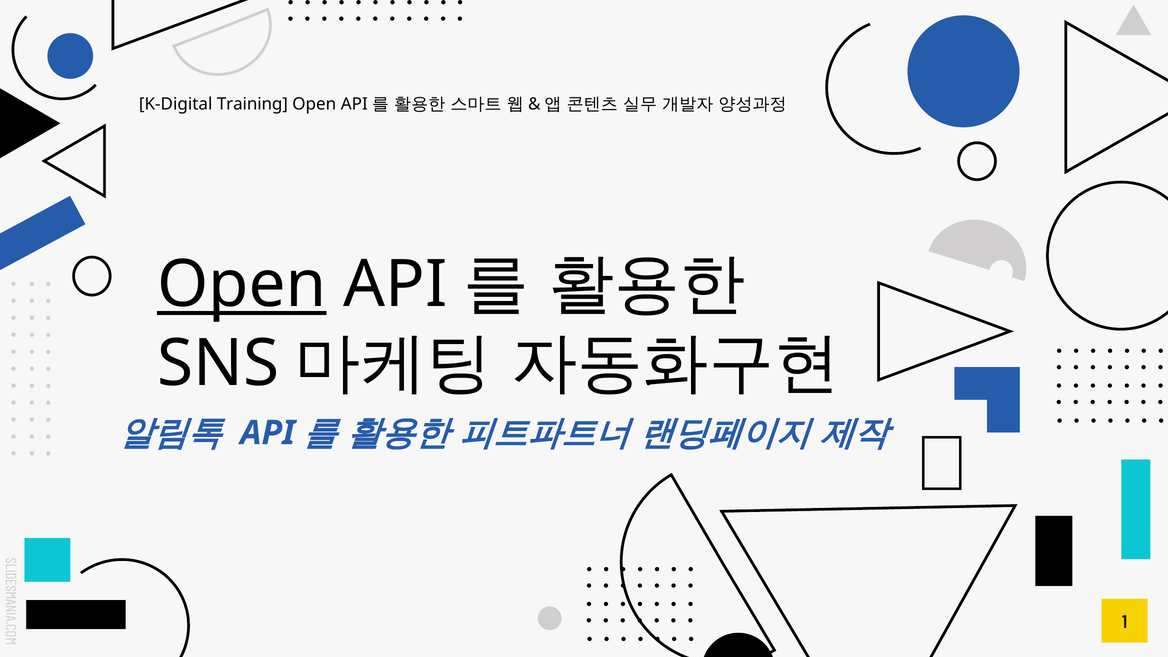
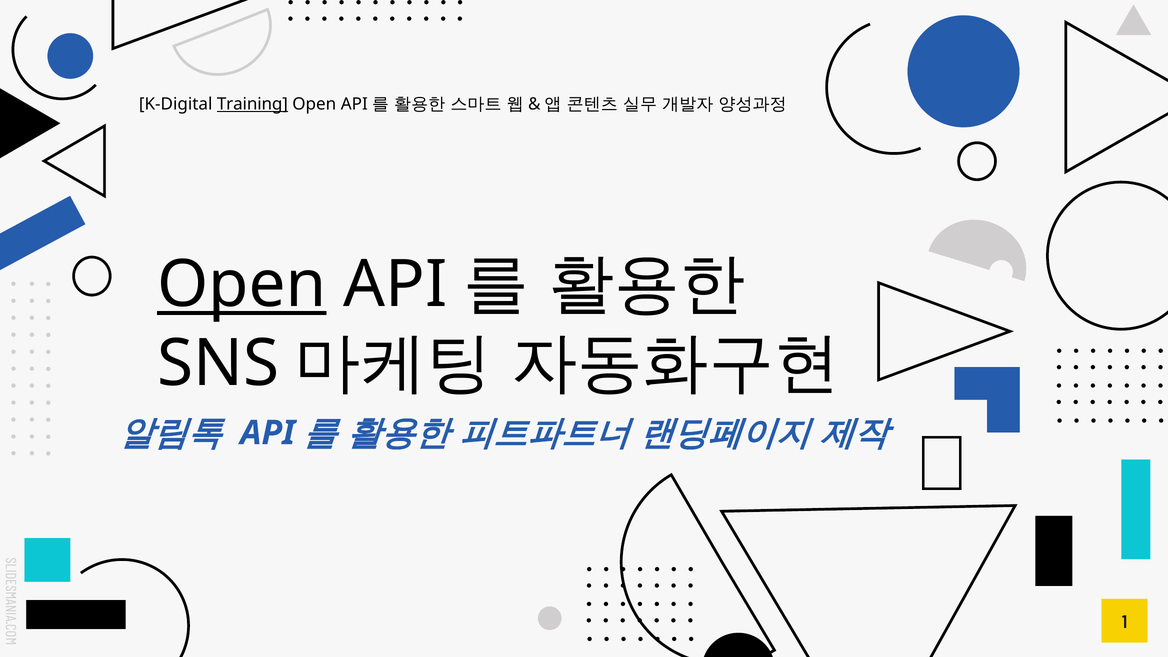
Training underline: none -> present
